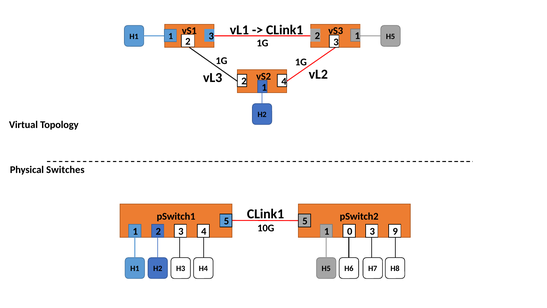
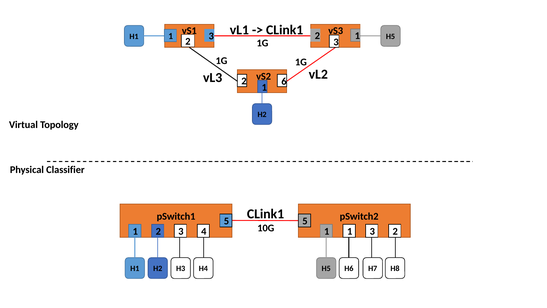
2 4: 4 -> 6
Switches: Switches -> Classifier
1 0: 0 -> 1
9 at (395, 231): 9 -> 2
